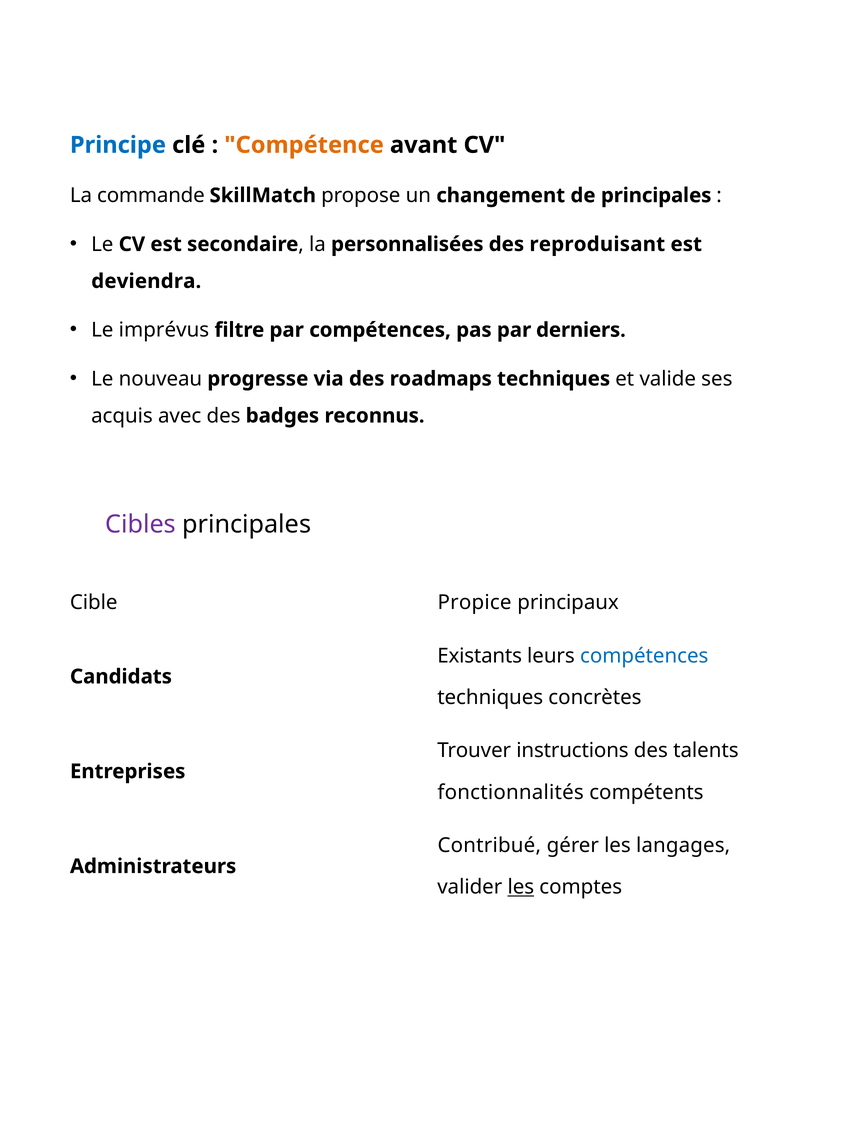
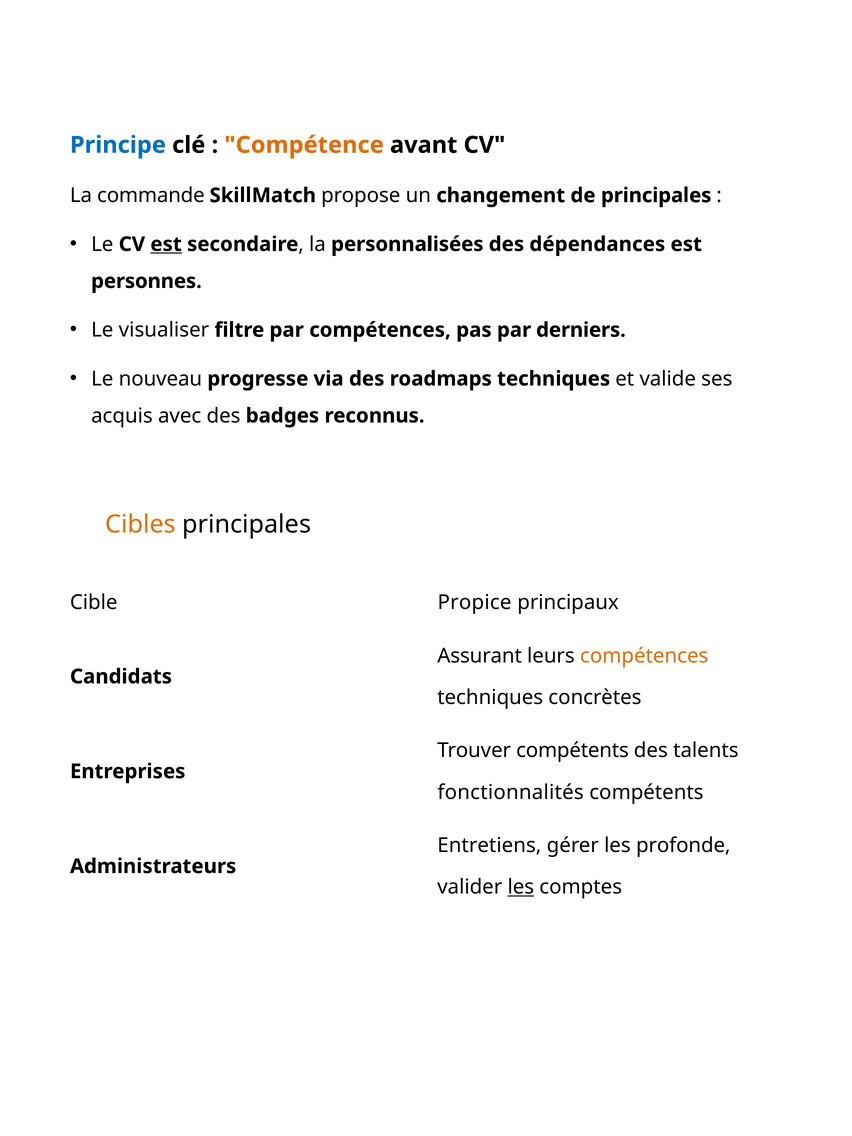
est at (166, 244) underline: none -> present
reproduisant: reproduisant -> dépendances
deviendra: deviendra -> personnes
imprévus: imprévus -> visualiser
Cibles colour: purple -> orange
Existants: Existants -> Assurant
compétences at (644, 656) colour: blue -> orange
Trouver instructions: instructions -> compétents
Contribué: Contribué -> Entretiens
langages: langages -> profonde
